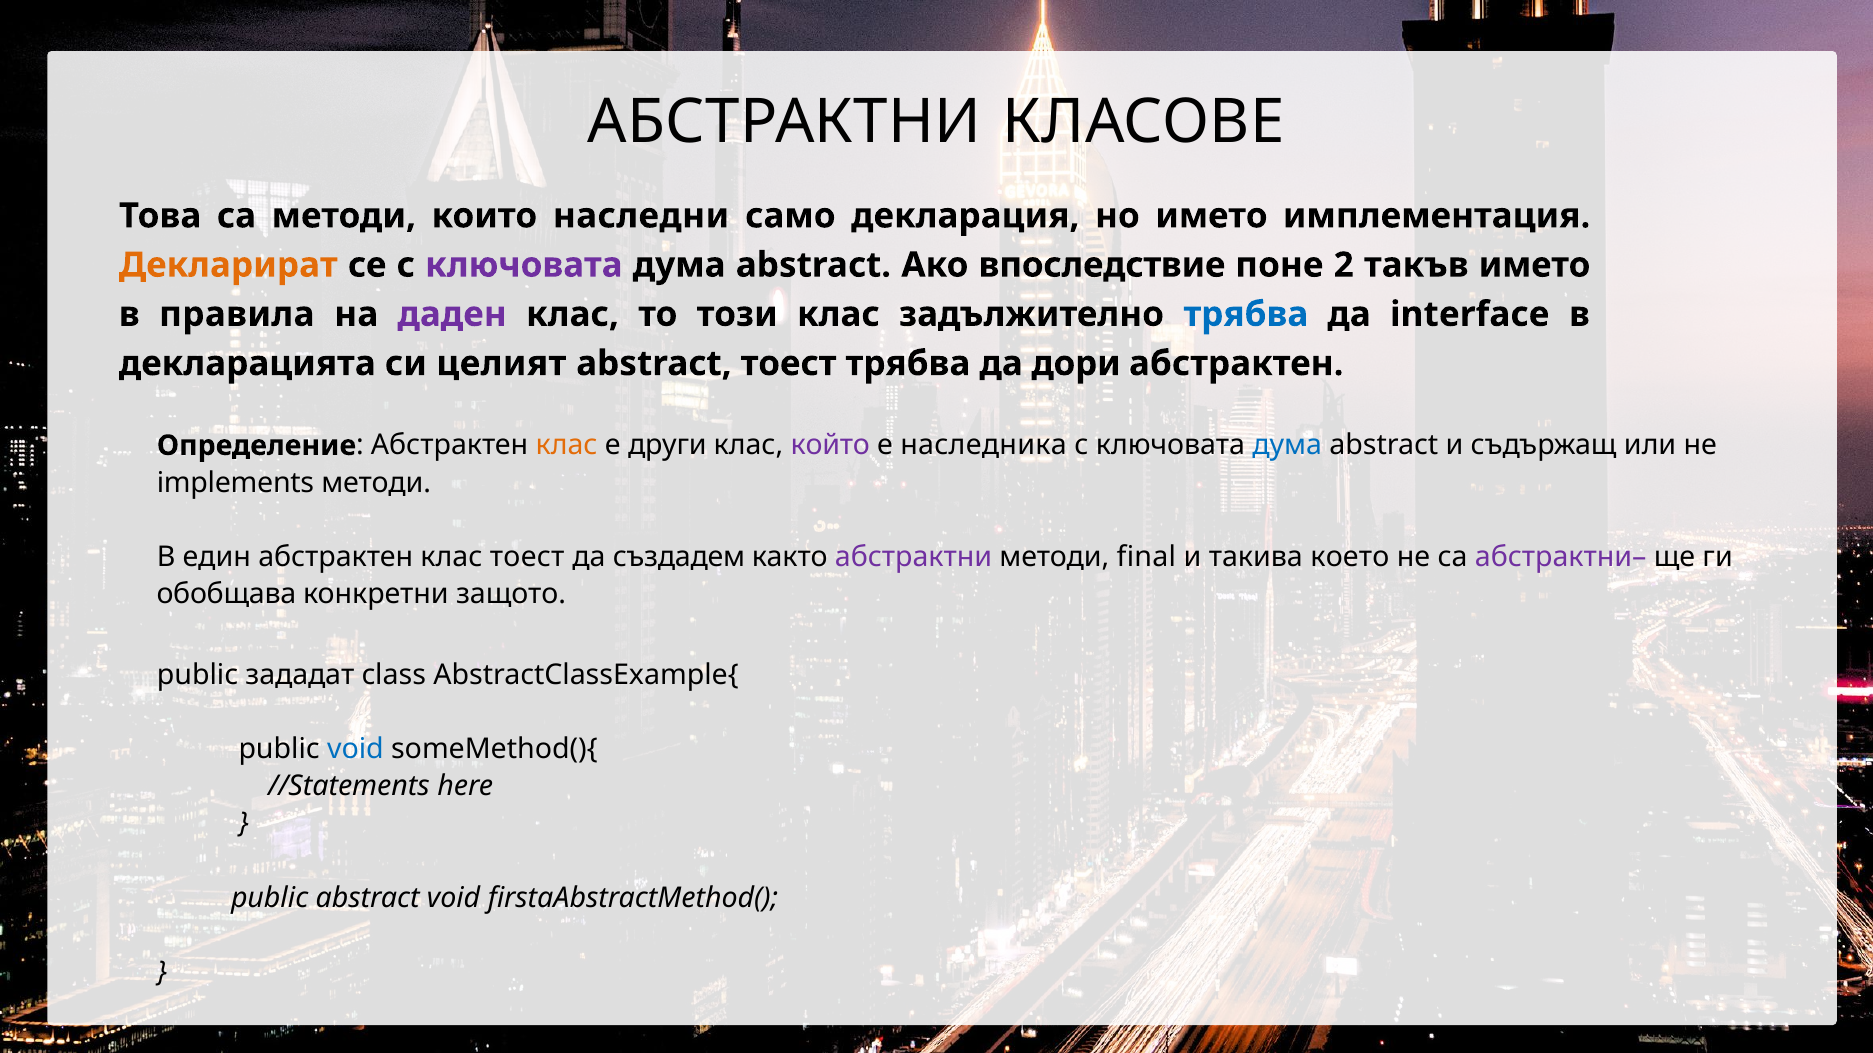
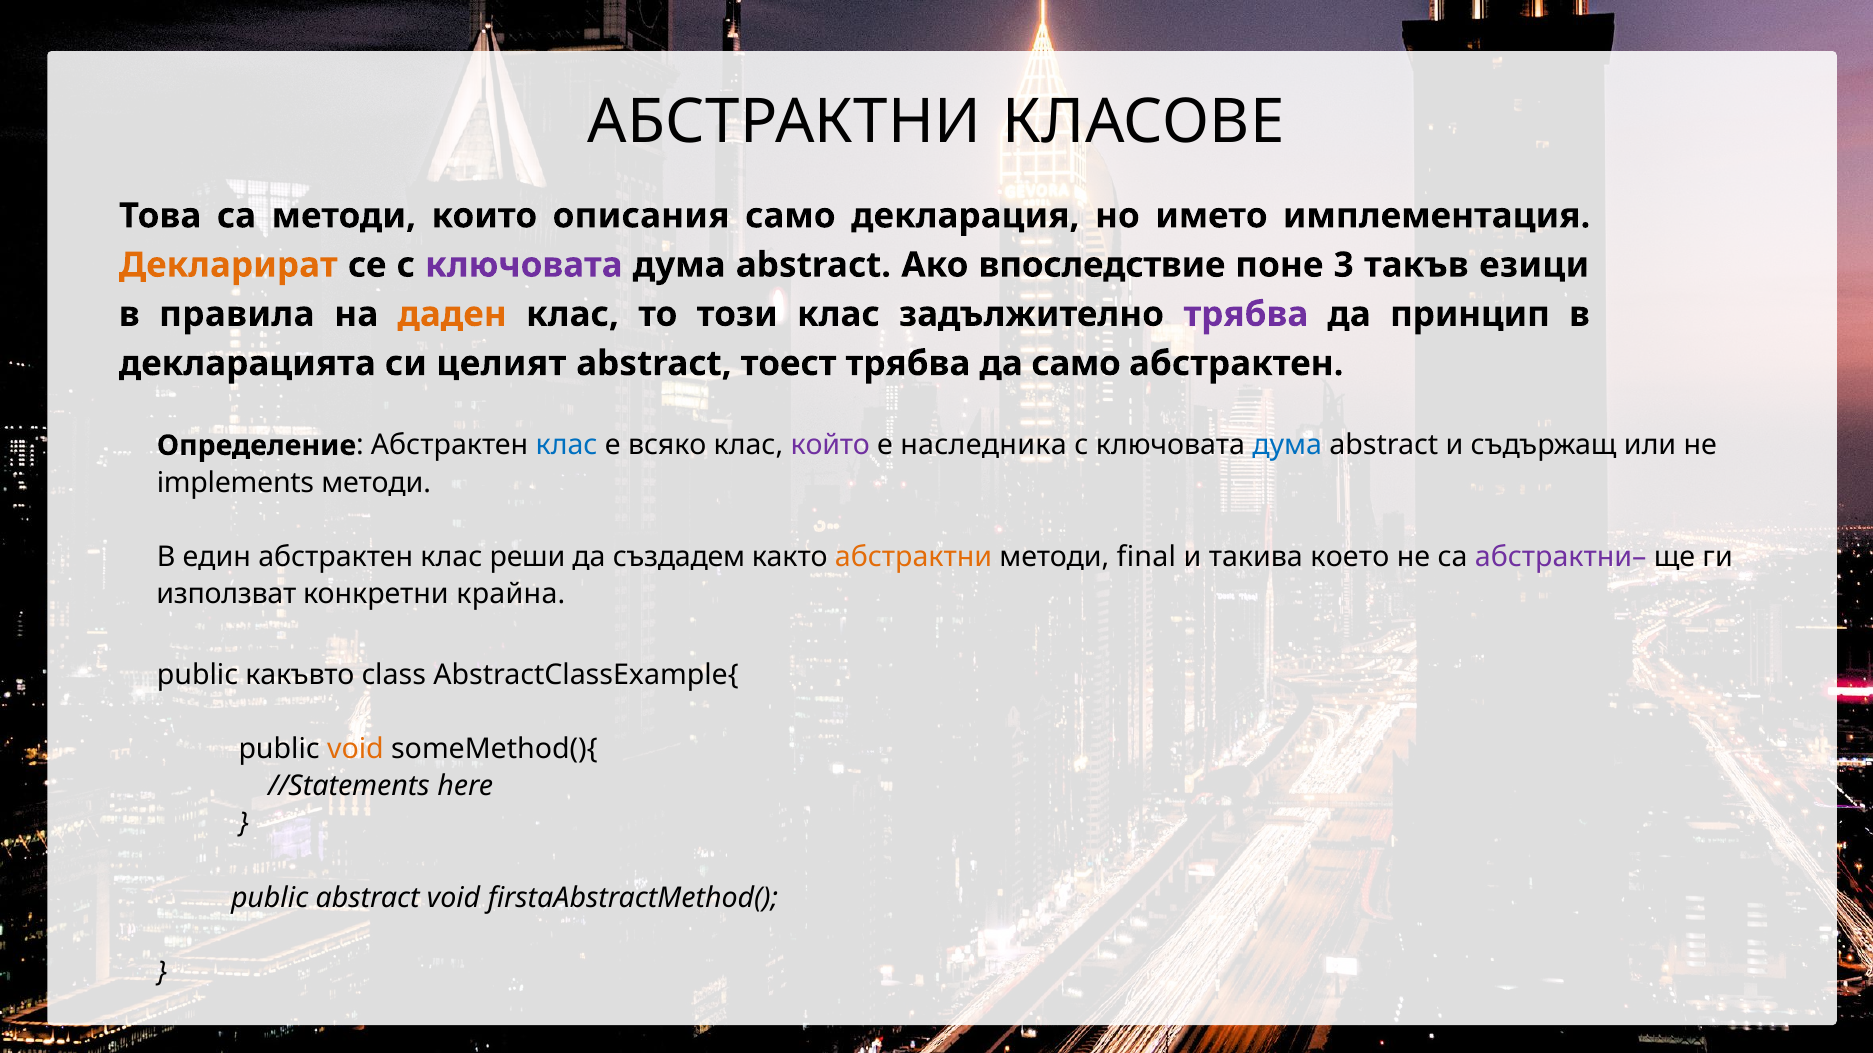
наследни: наследни -> описания
2: 2 -> 3
такъв името: името -> езици
даден colour: purple -> orange
трябва at (1246, 314) colour: blue -> purple
interface: interface -> принцип
да дори: дори -> само
клас at (567, 446) colour: orange -> blue
други: други -> всяко
клас тоест: тоест -> реши
абстрактни at (914, 557) colour: purple -> orange
обобщава: обобщава -> използват
защото: защото -> крайна
зададат: зададат -> какъвто
void at (355, 749) colour: blue -> orange
